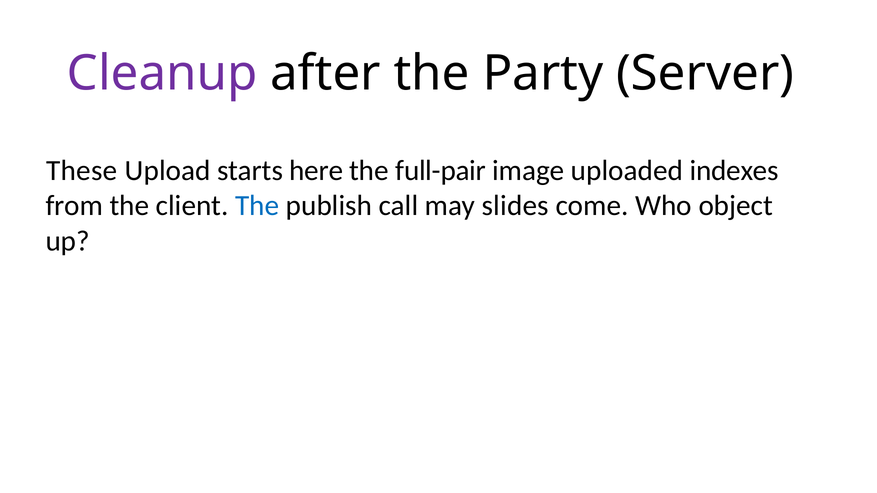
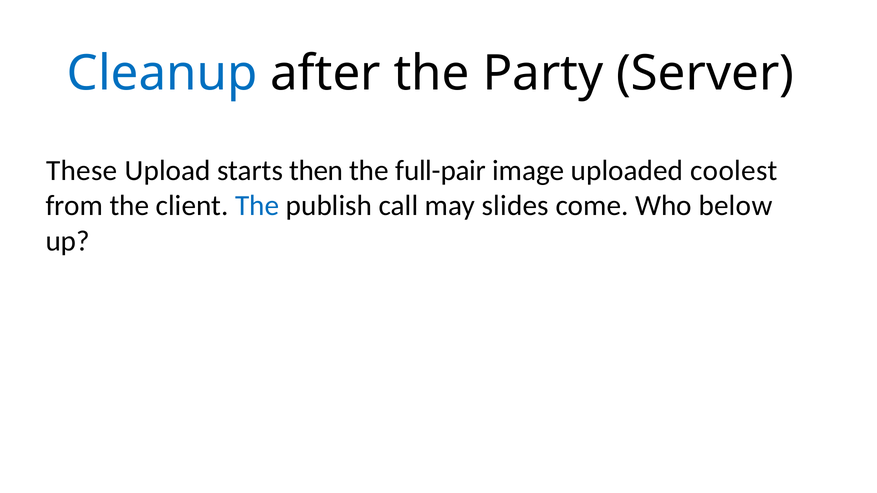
Cleanup colour: purple -> blue
here: here -> then
indexes: indexes -> coolest
object: object -> below
